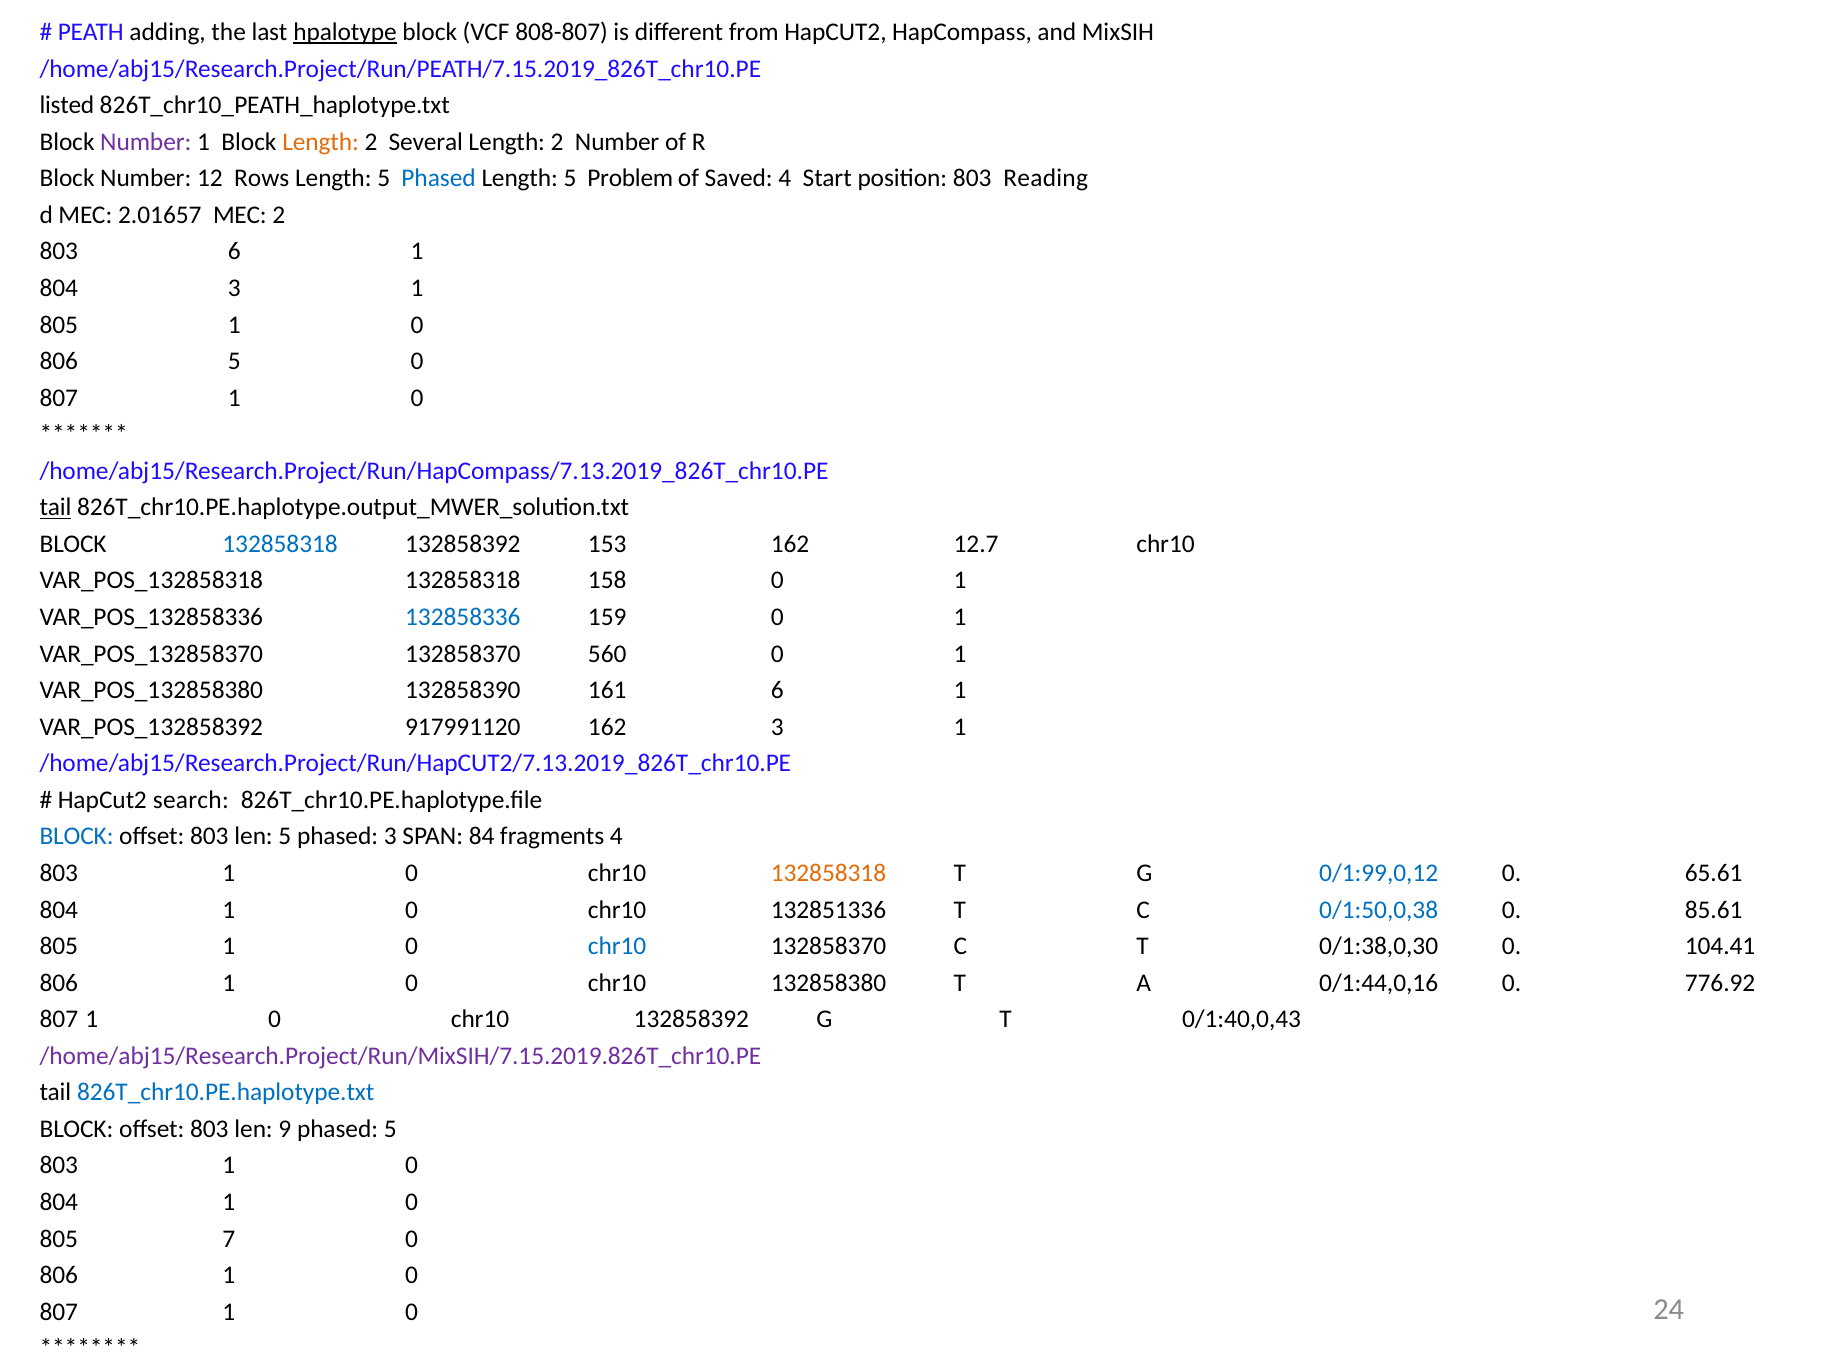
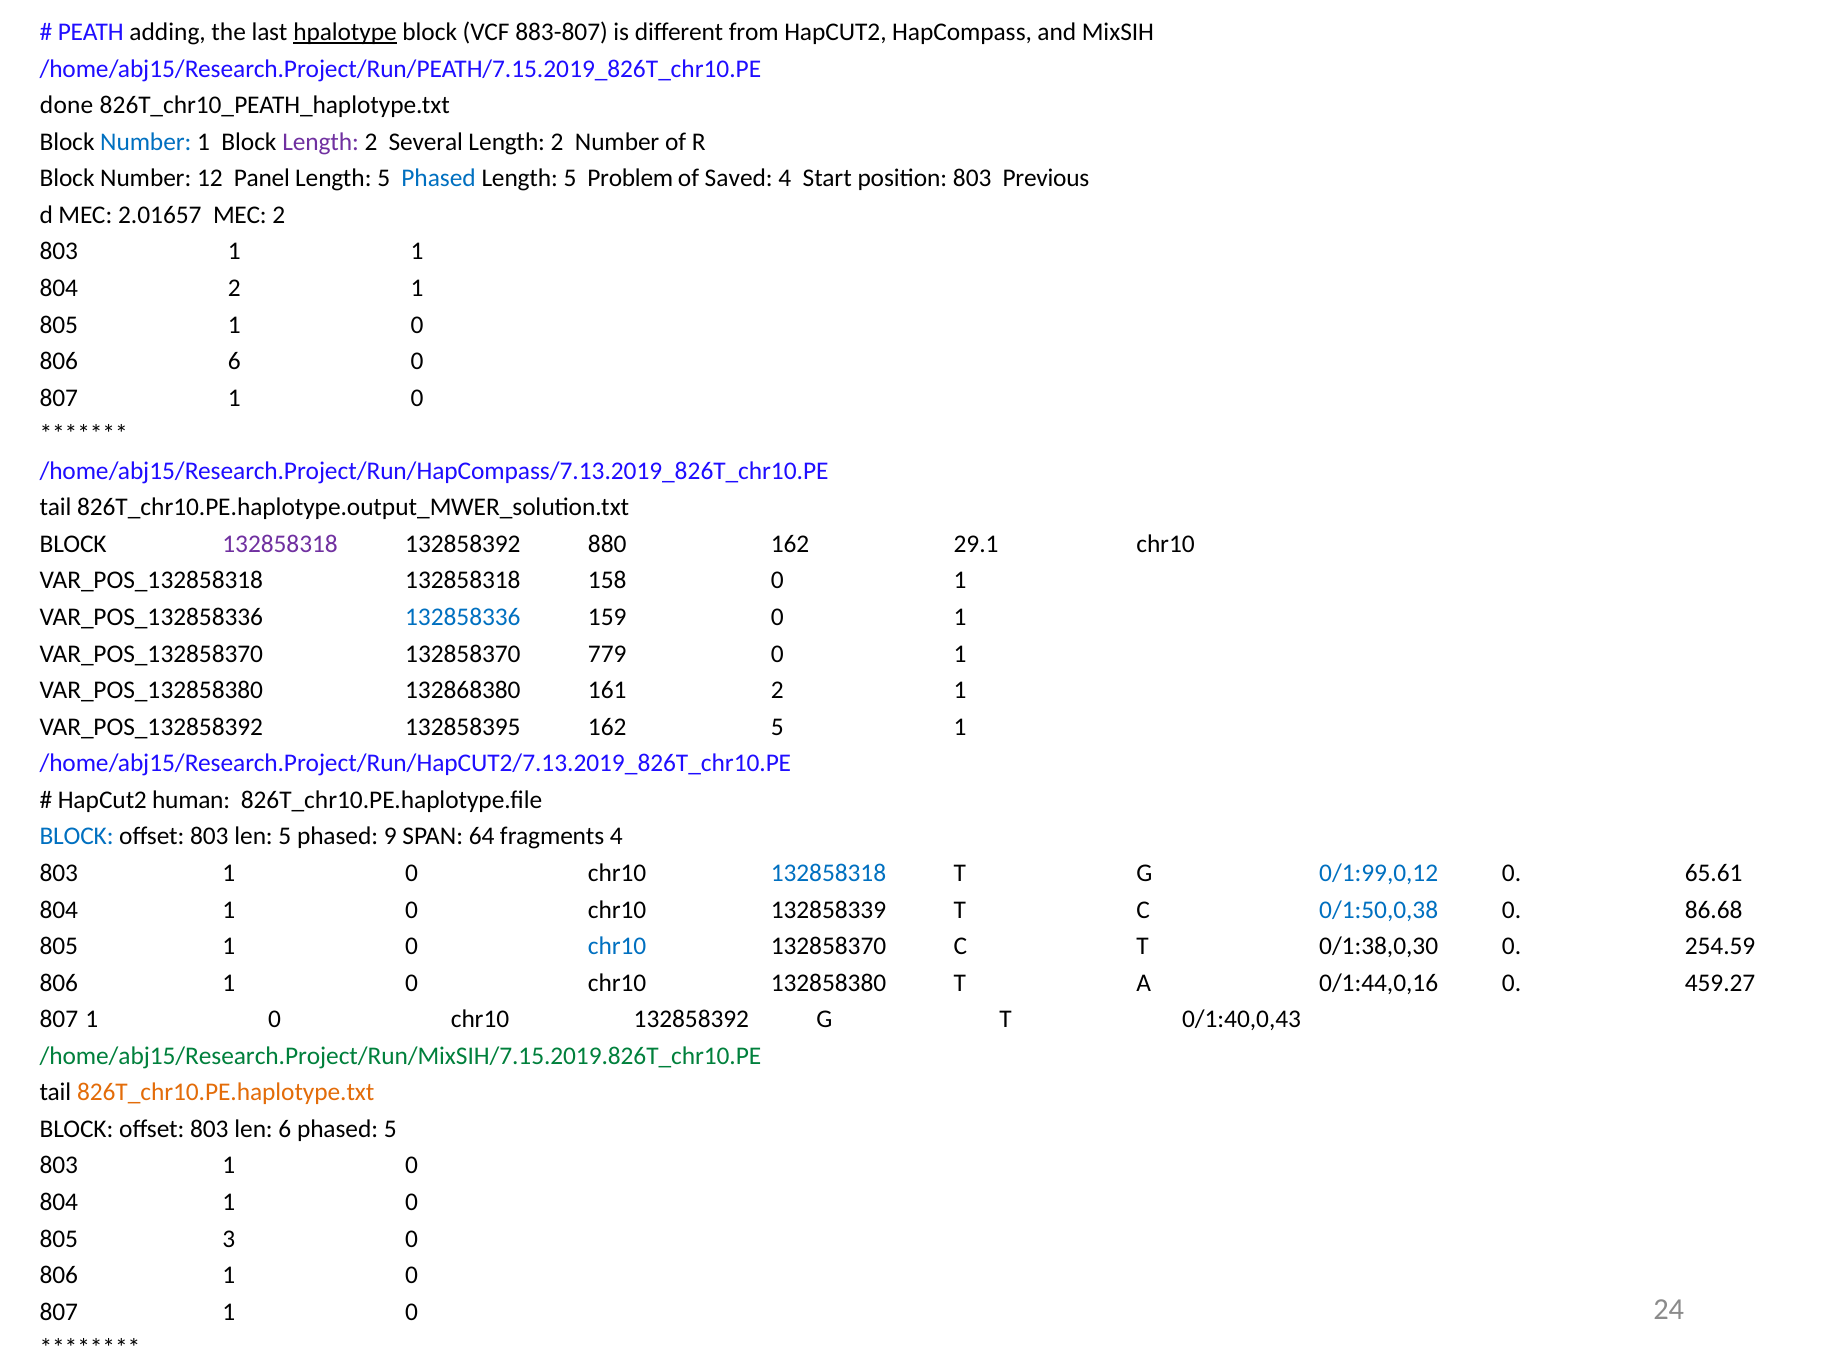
808-807: 808-807 -> 883-807
listed: listed -> done
Number at (146, 142) colour: purple -> blue
Length at (321, 142) colour: orange -> purple
Rows: Rows -> Panel
Reading: Reading -> Previous
6 at (234, 252): 6 -> 1
804 3: 3 -> 2
806 5: 5 -> 6
tail at (56, 507) underline: present -> none
132858318 at (280, 544) colour: blue -> purple
153: 153 -> 880
12.7: 12.7 -> 29.1
560: 560 -> 779
132858390: 132858390 -> 132868380
161 6: 6 -> 2
917991120: 917991120 -> 132858395
162 3: 3 -> 5
search: search -> human
phased 3: 3 -> 9
84: 84 -> 64
132858318 at (828, 873) colour: orange -> blue
132851336: 132851336 -> 132858339
85.61: 85.61 -> 86.68
104.41: 104.41 -> 254.59
776.92: 776.92 -> 459.27
/home/abj15/Research.Project/Run/MixSIH/7.15.2019.826T_chr10.PE colour: purple -> green
826T_chr10.PE.haplotype.txt colour: blue -> orange
len 9: 9 -> 6
7: 7 -> 3
